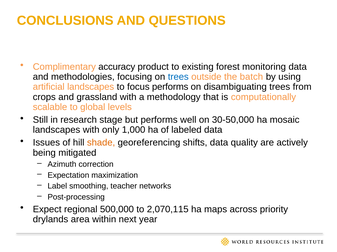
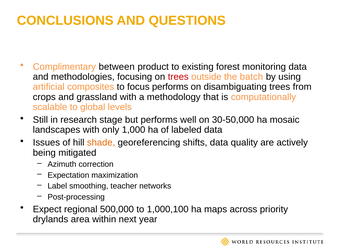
accuracy: accuracy -> between
trees at (178, 77) colour: blue -> red
artificial landscapes: landscapes -> composites
2,070,115: 2,070,115 -> 1,000,100
